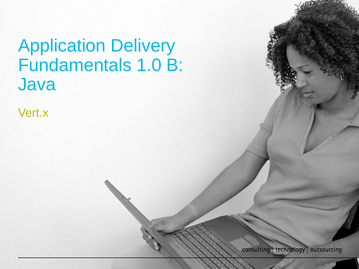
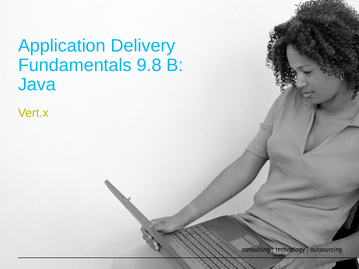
1.0: 1.0 -> 9.8
